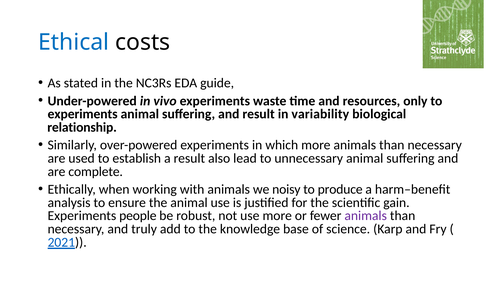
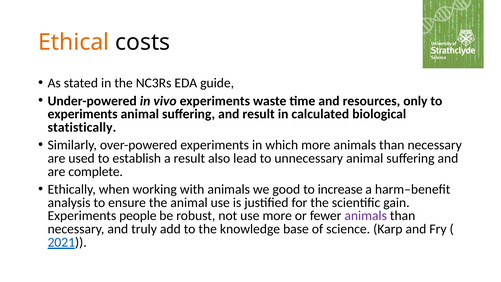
Ethical colour: blue -> orange
variability: variability -> calculated
relationship: relationship -> statistically
noisy: noisy -> good
produce: produce -> increase
